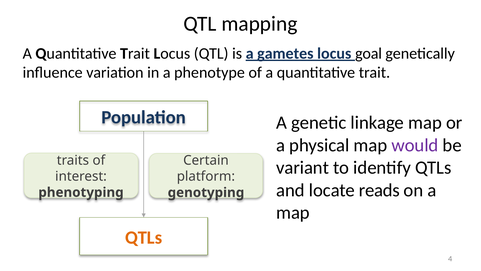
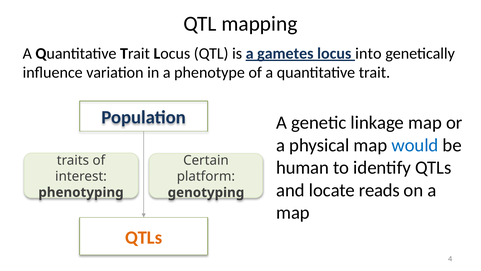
goal: goal -> into
would colour: purple -> blue
variant: variant -> human
